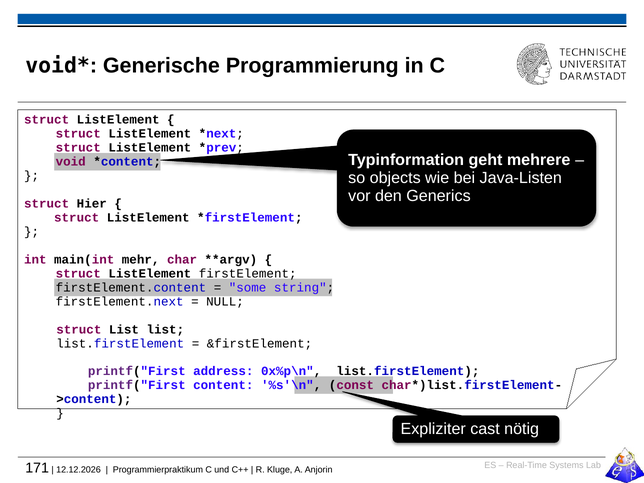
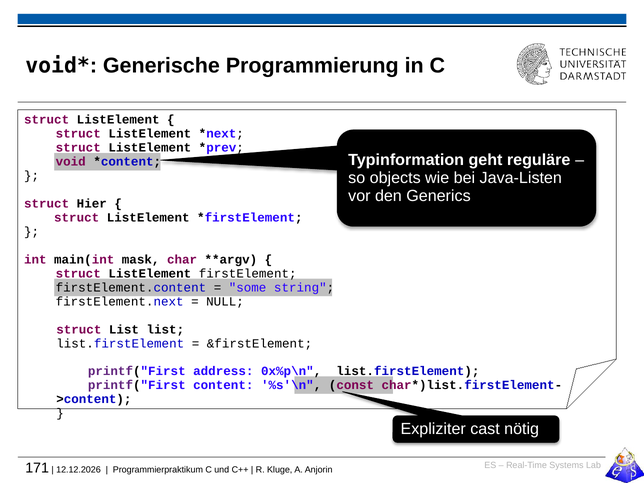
mehrere: mehrere -> reguläre
mehr: mehr -> mask
